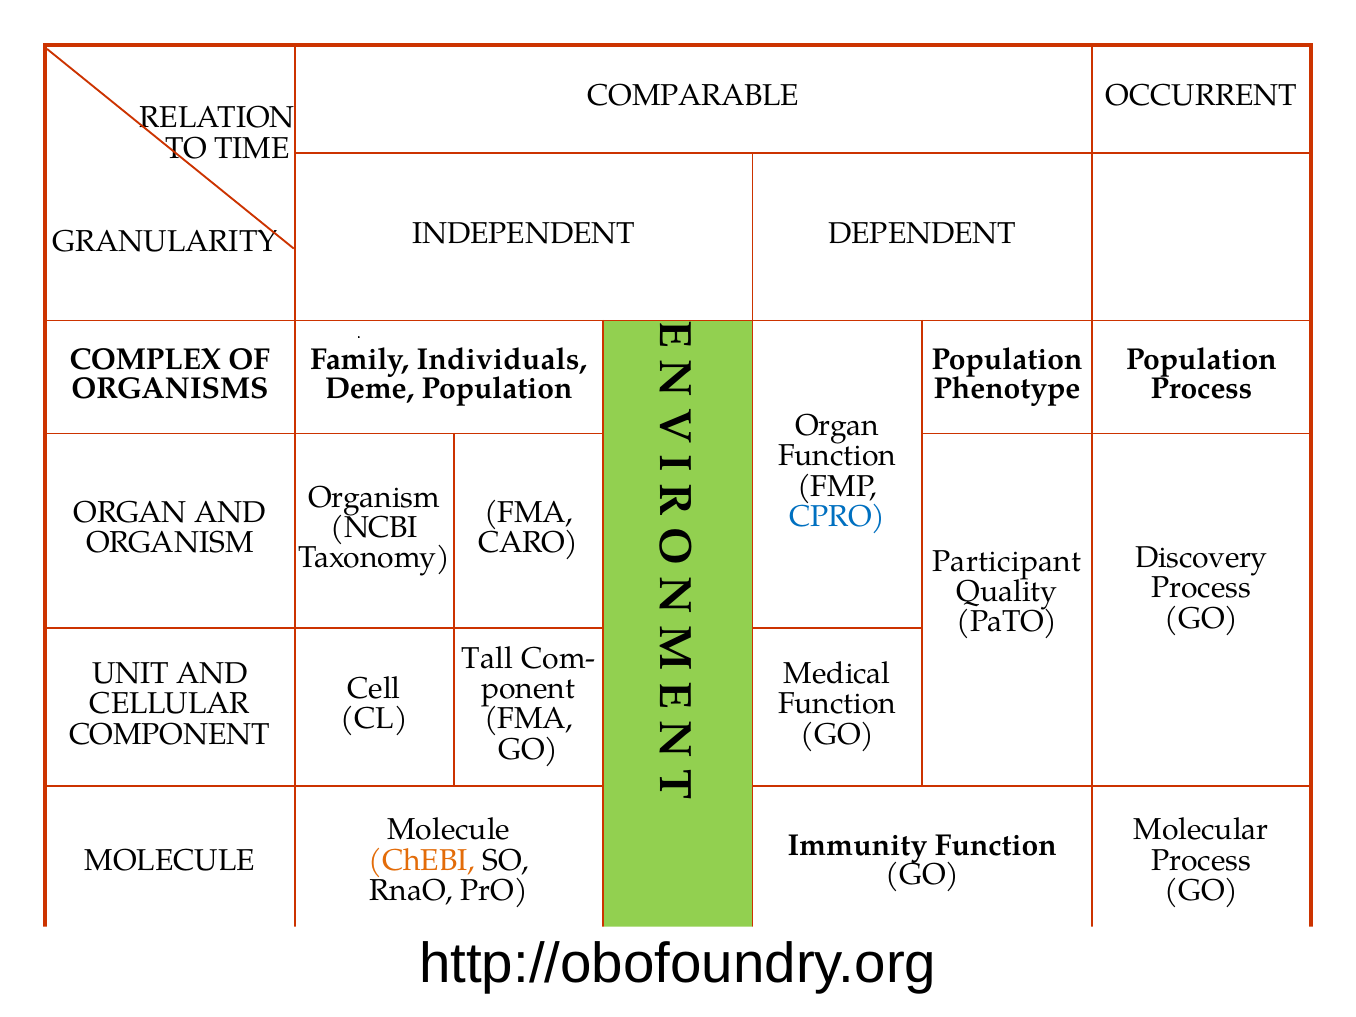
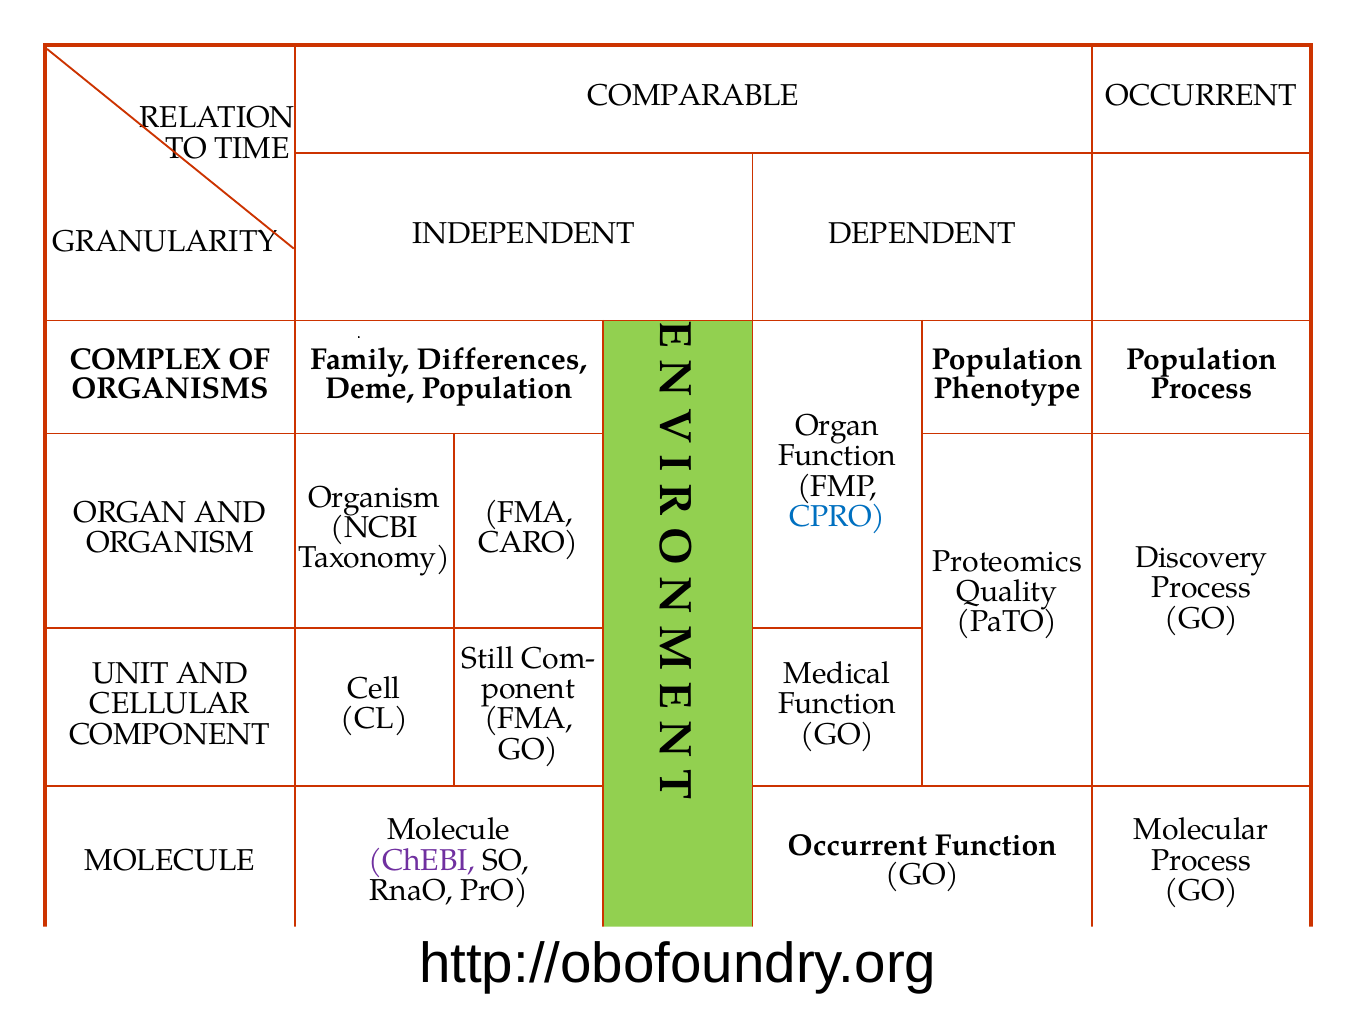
Individuals: Individuals -> Differences
Participant: Participant -> Proteomics
Tall: Tall -> Still
Immunity at (857, 845): Immunity -> Occurrent
ChEBI colour: orange -> purple
